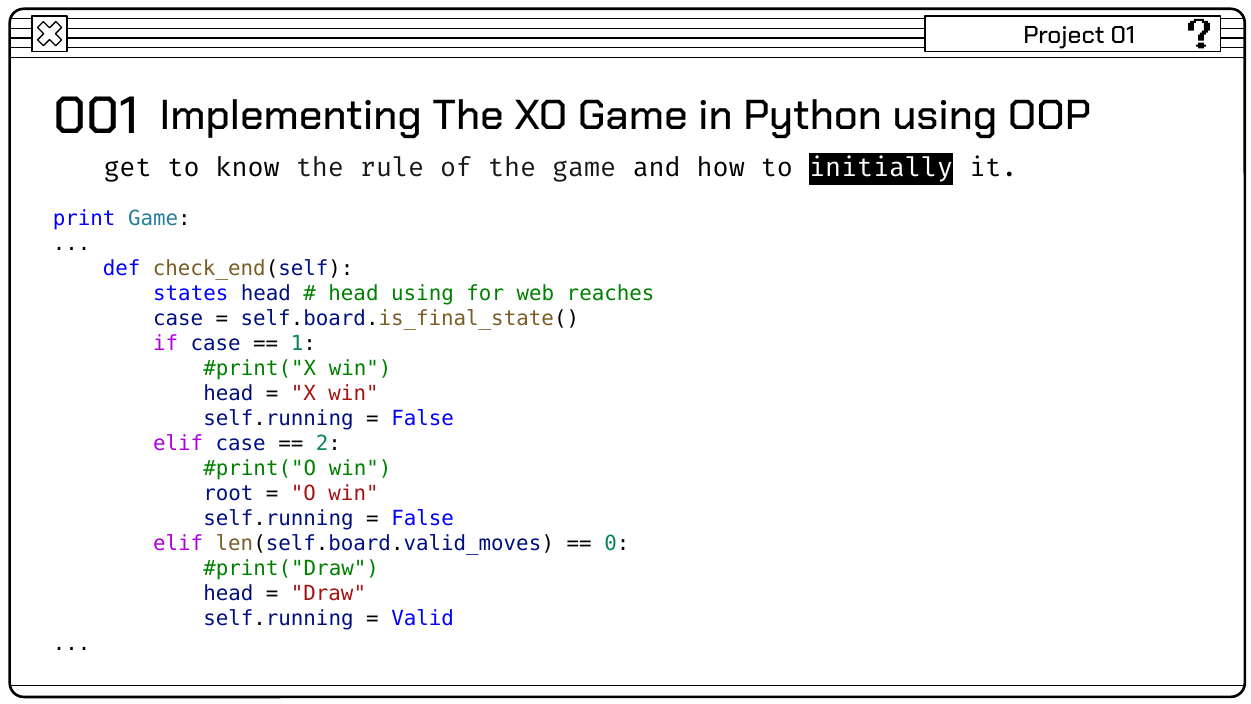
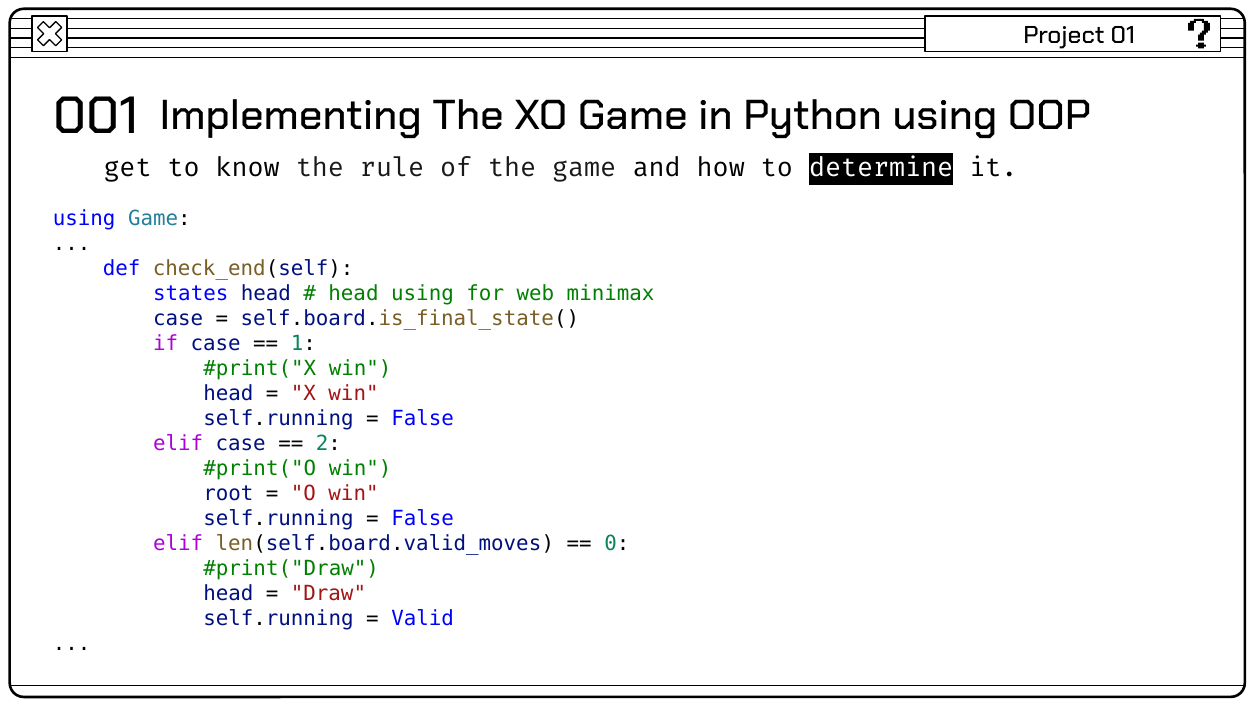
initially: initially -> determine
print at (84, 218): print -> using
reaches: reaches -> minimax
